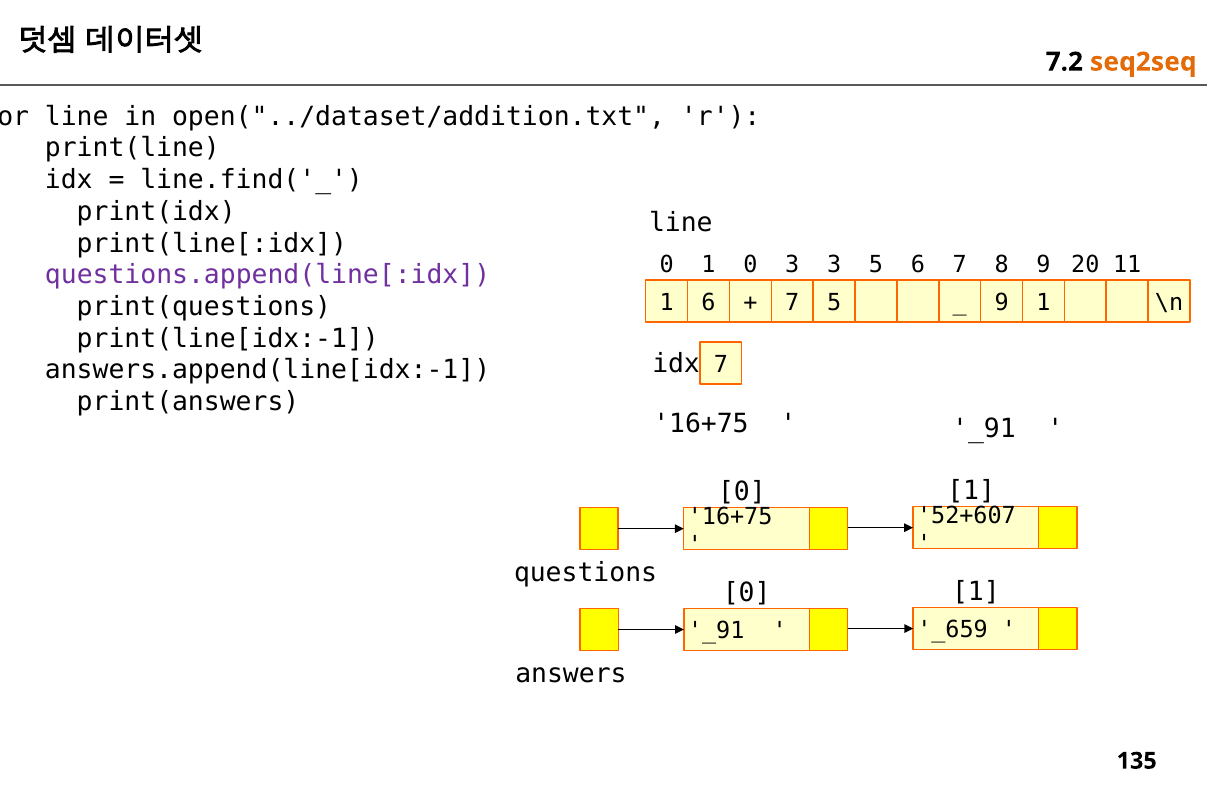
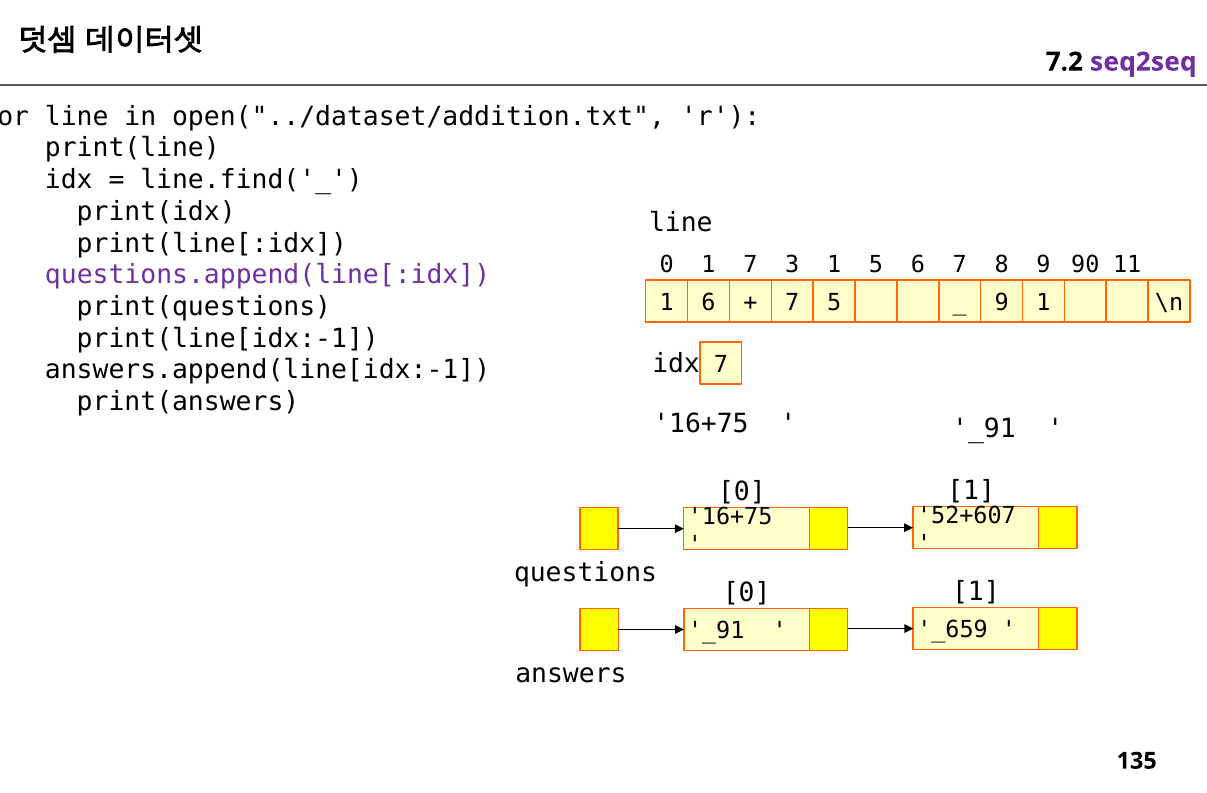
seq2seq colour: orange -> purple
1 0: 0 -> 7
3 3: 3 -> 1
20: 20 -> 90
